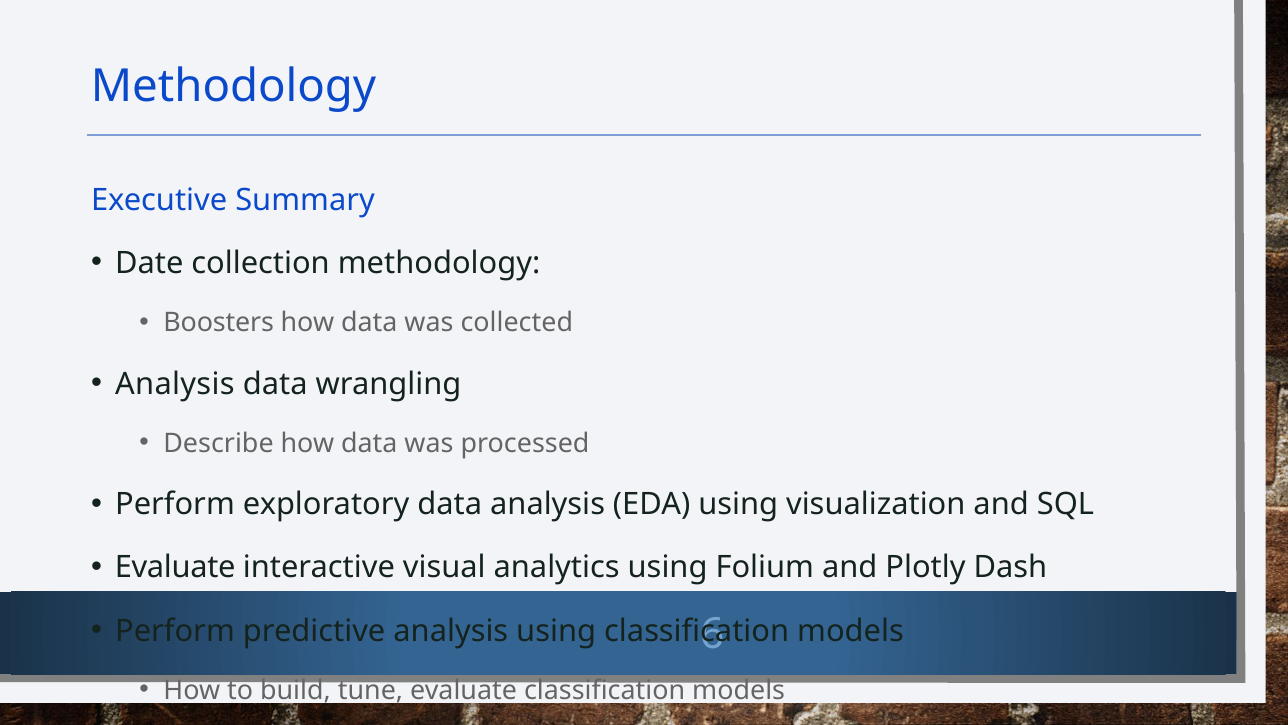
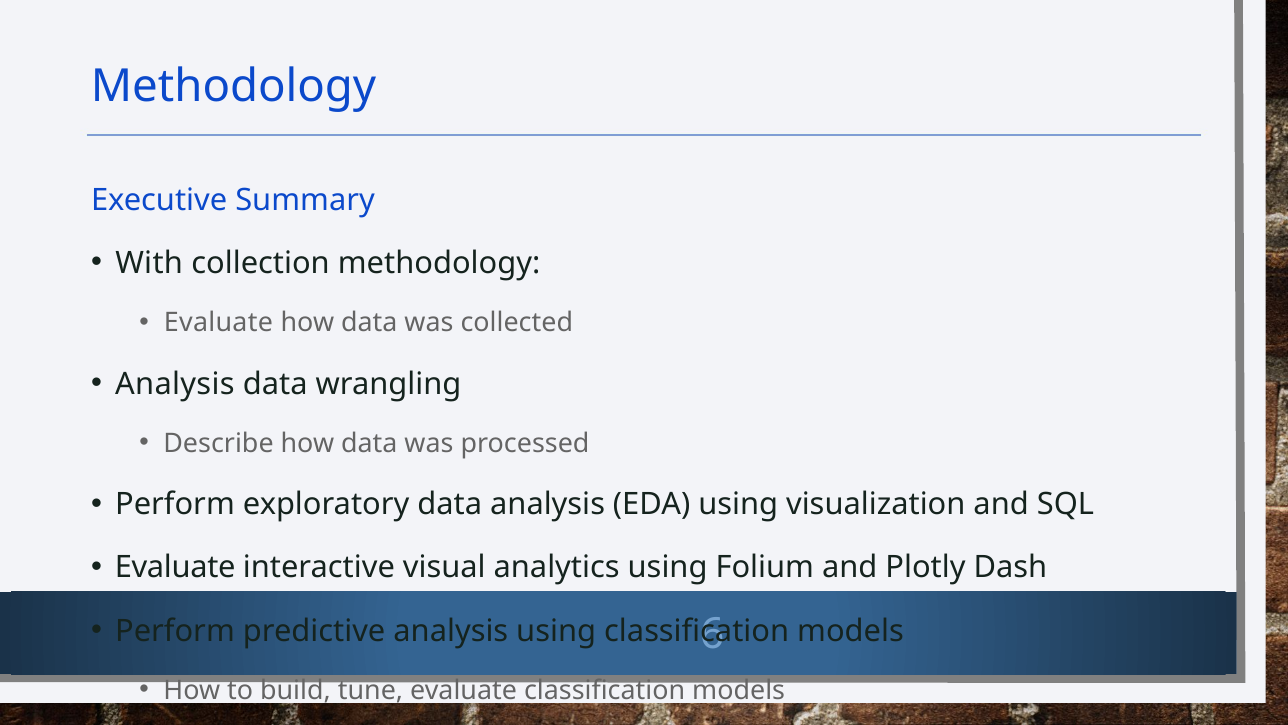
Date: Date -> With
Boosters at (219, 323): Boosters -> Evaluate
